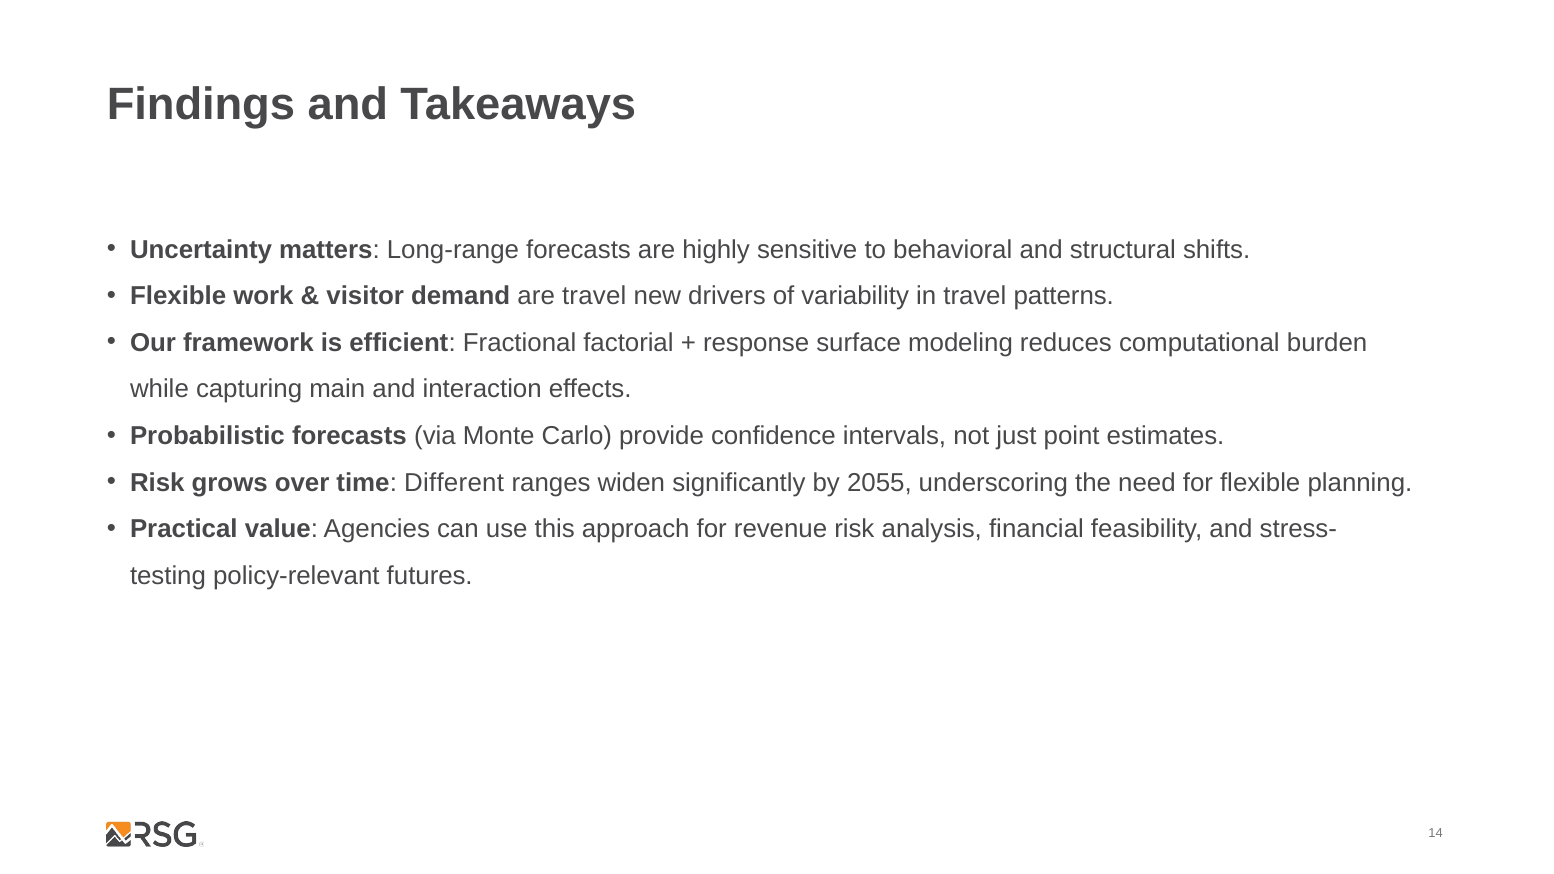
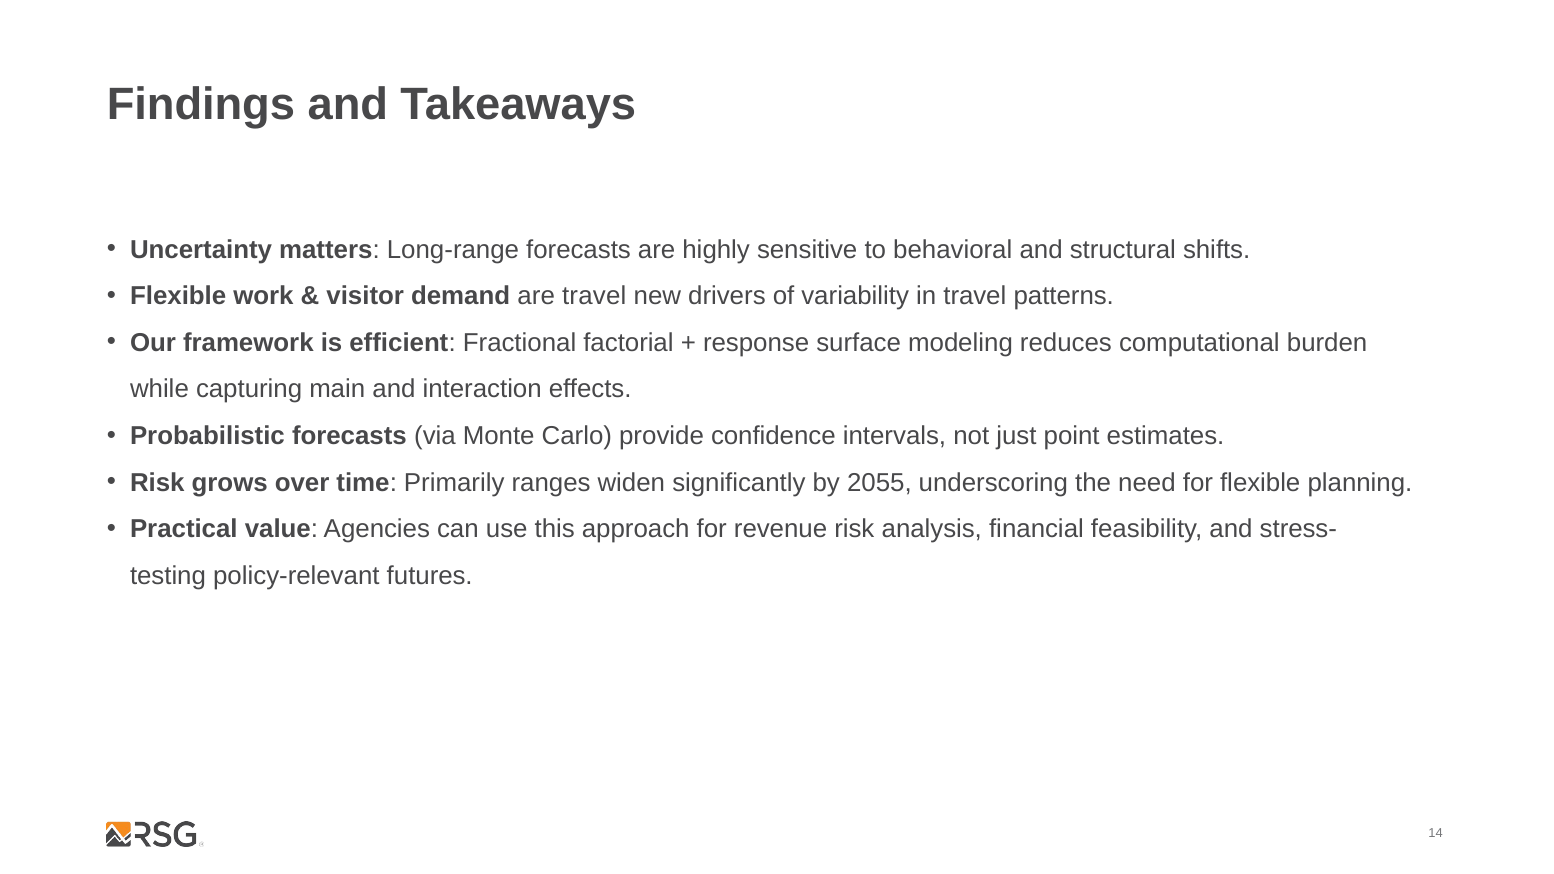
Different: Different -> Primarily
